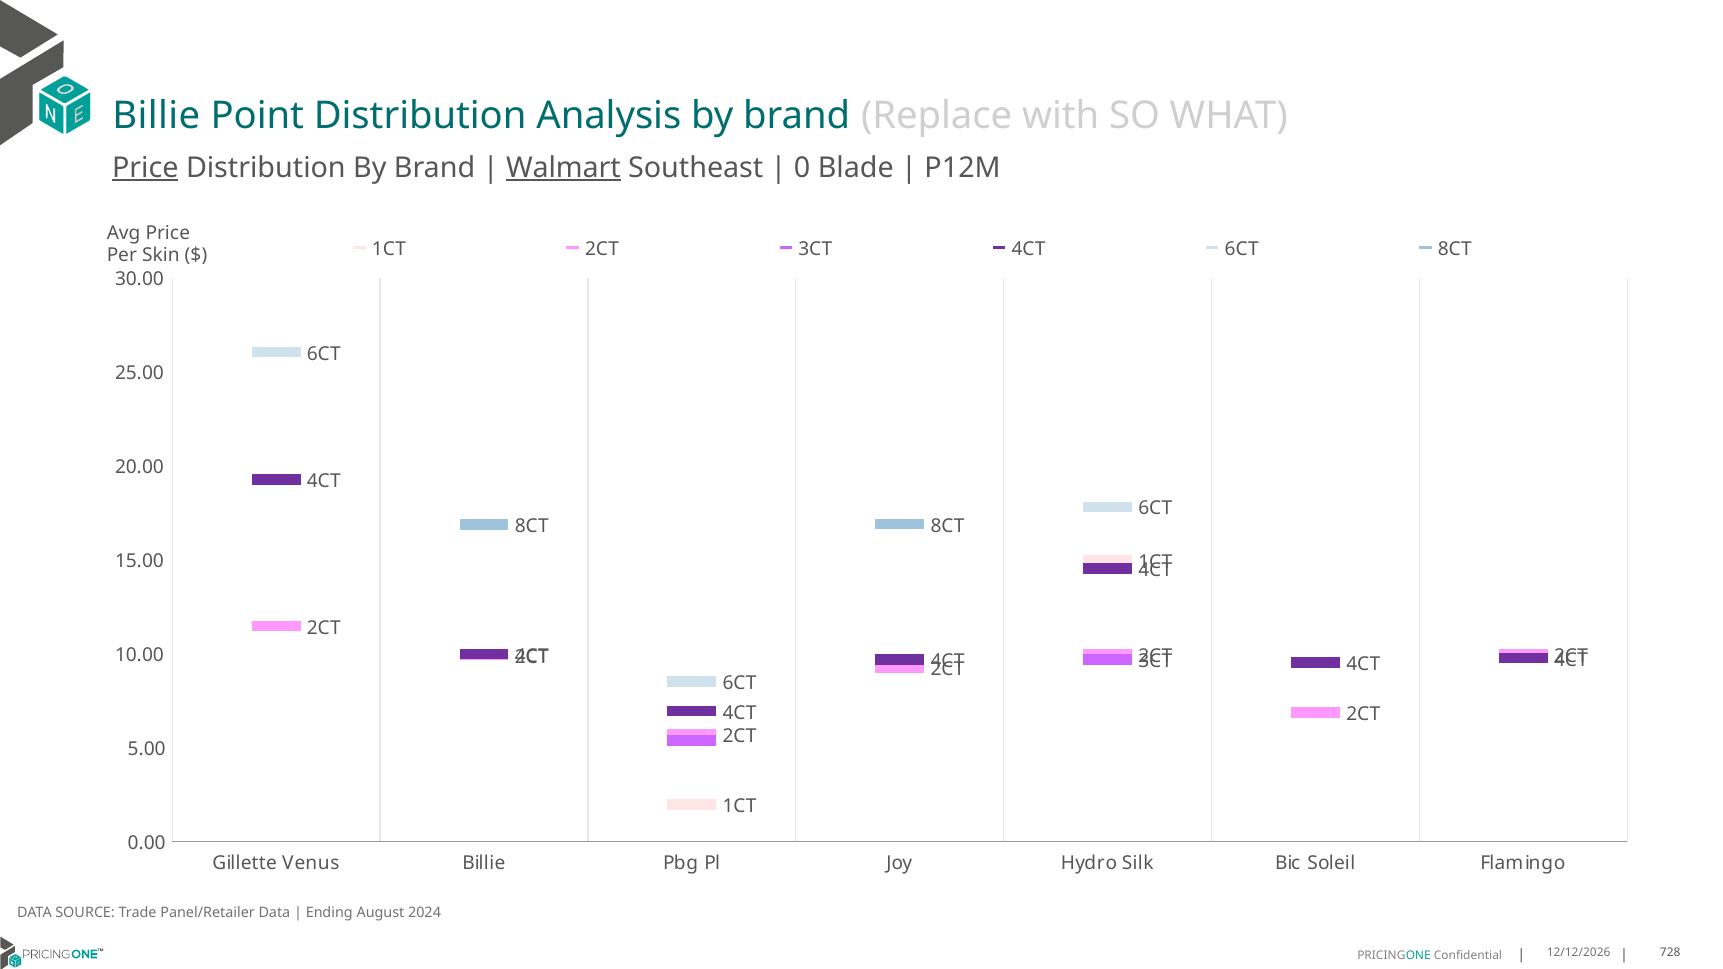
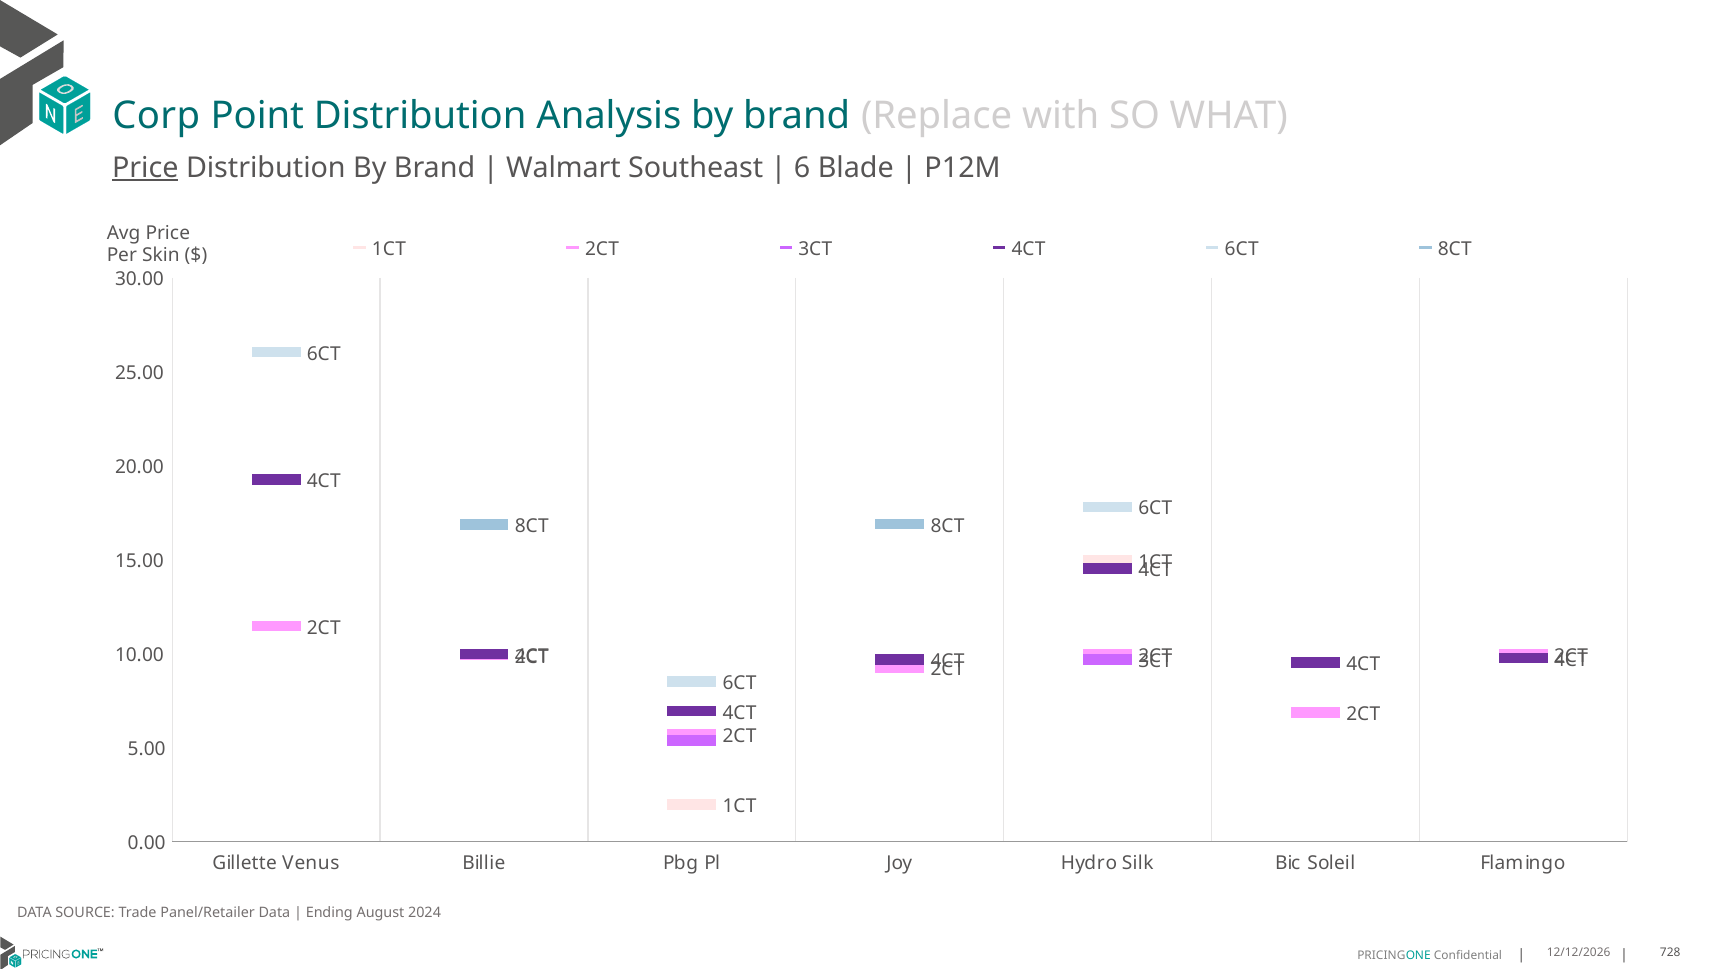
Billie at (156, 116): Billie -> Corp
Walmart underline: present -> none
0: 0 -> 6
